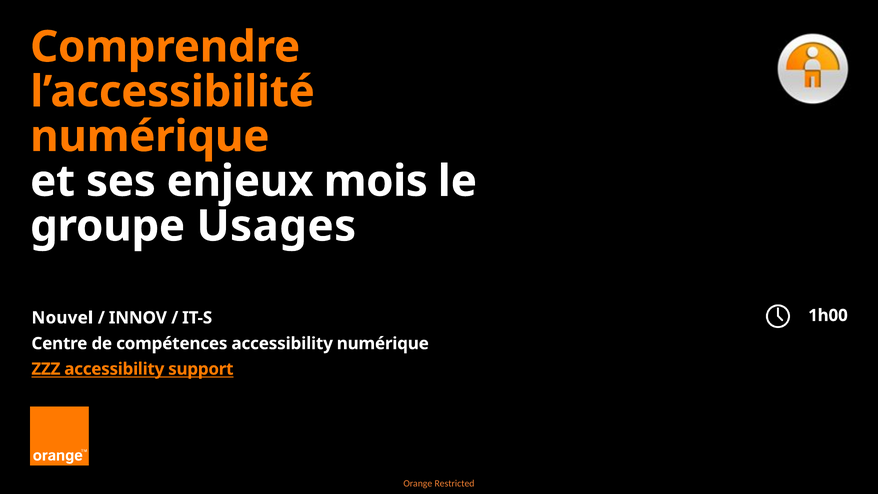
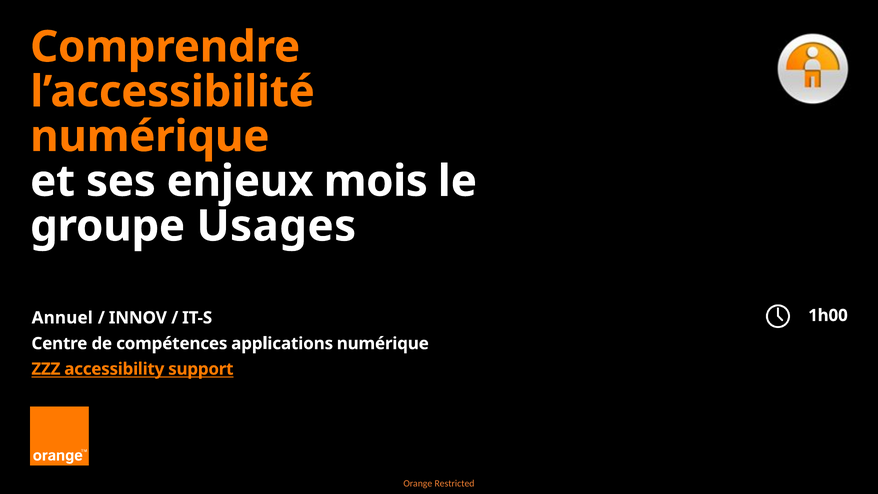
Nouvel: Nouvel -> Annuel
compétences accessibility: accessibility -> applications
